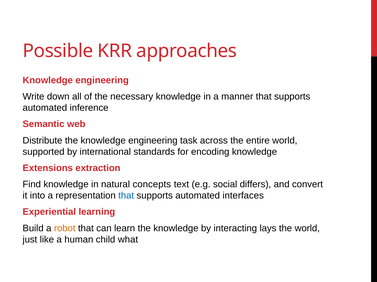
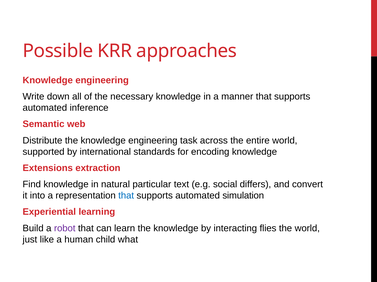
concepts: concepts -> particular
interfaces: interfaces -> simulation
robot colour: orange -> purple
lays: lays -> flies
